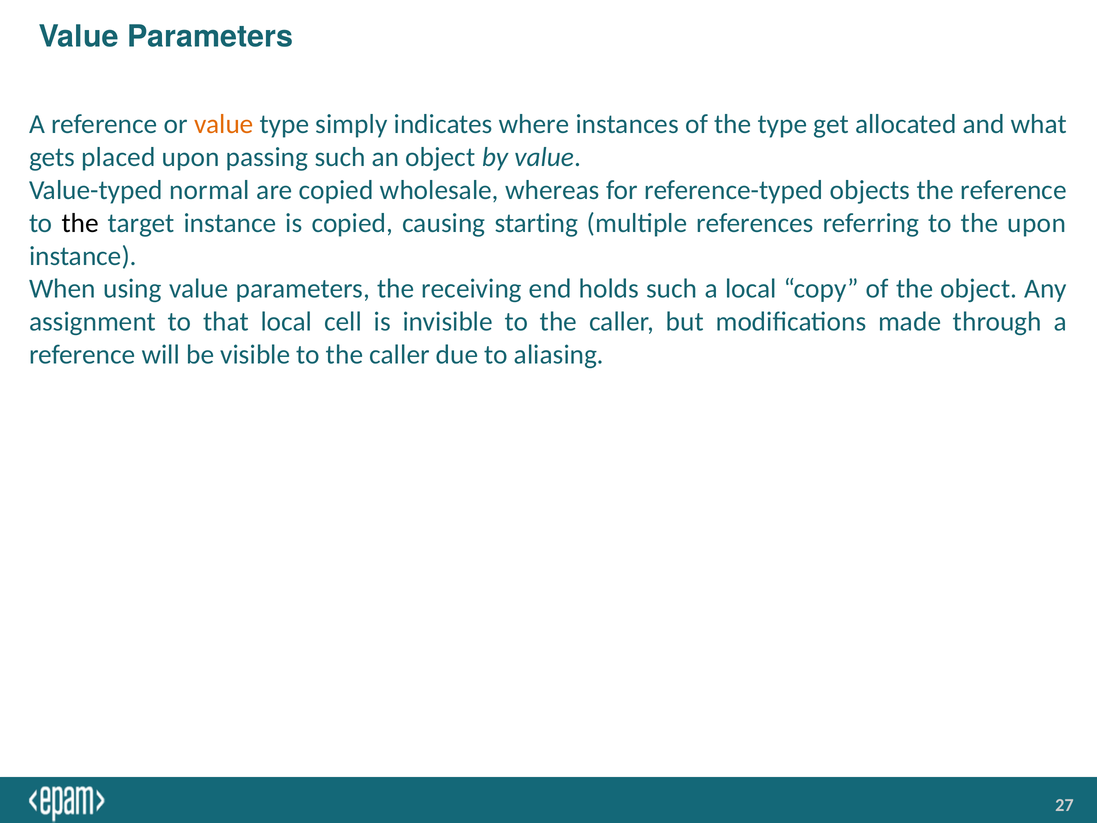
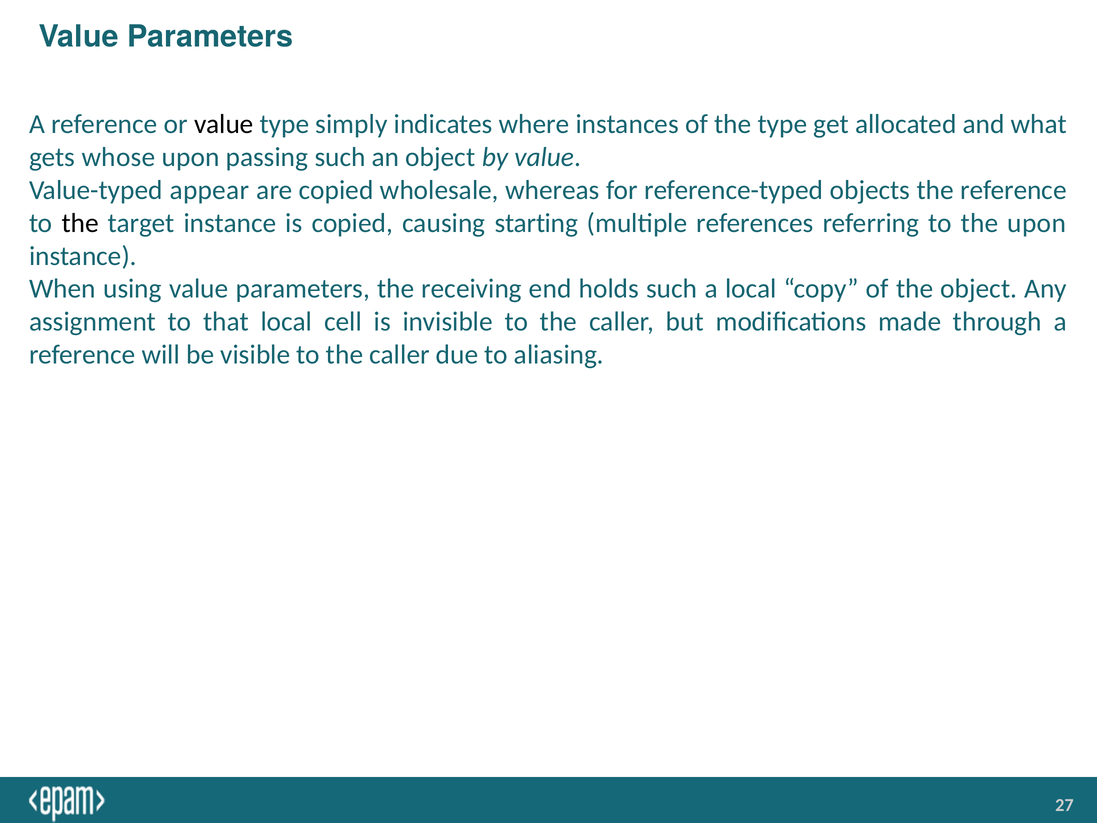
value at (224, 124) colour: orange -> black
placed: placed -> whose
normal: normal -> appear
